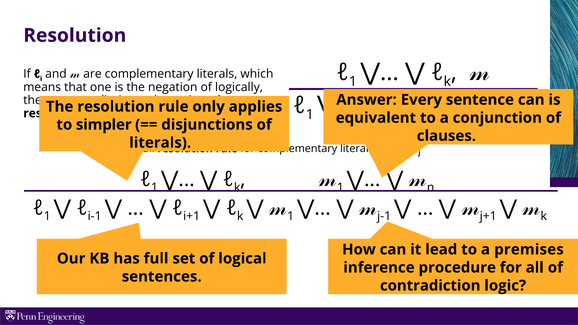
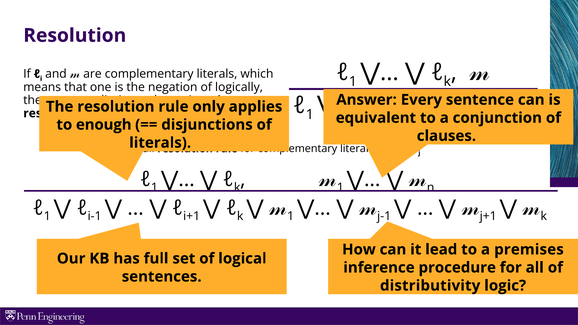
simpler: simpler -> enough
contradiction: contradiction -> distributivity
